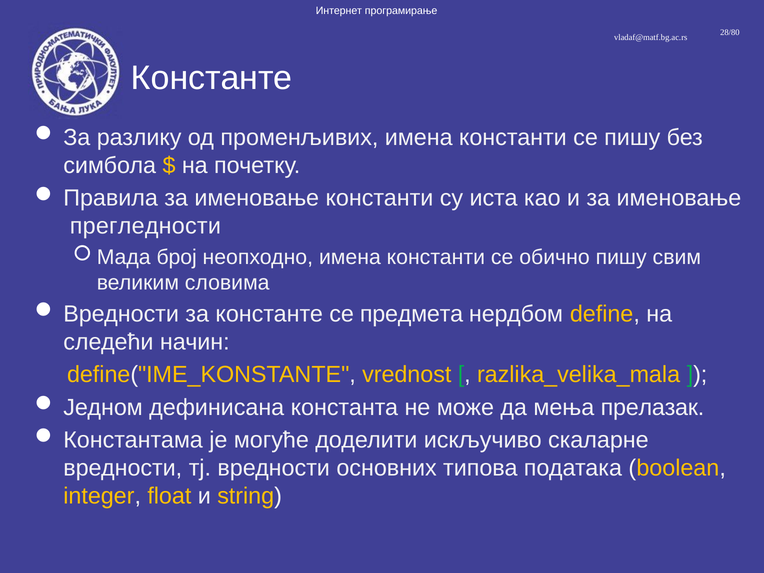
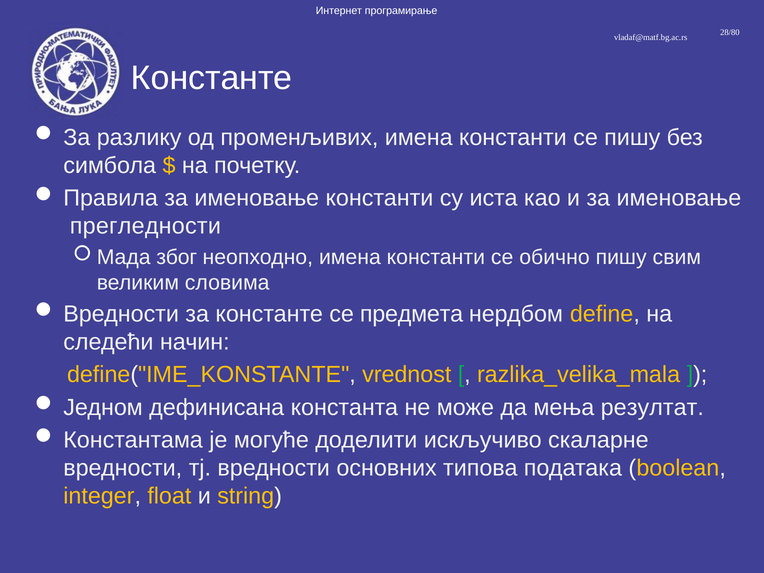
број: број -> због
прелазак: прелазак -> резултат
